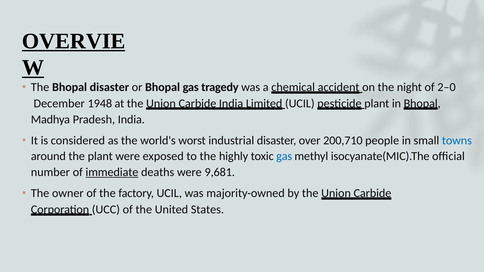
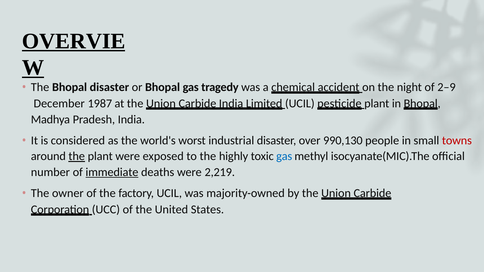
2–0: 2–0 -> 2–9
1948: 1948 -> 1987
200,710: 200,710 -> 990,130
towns colour: blue -> red
the at (77, 156) underline: none -> present
9,681: 9,681 -> 2,219
